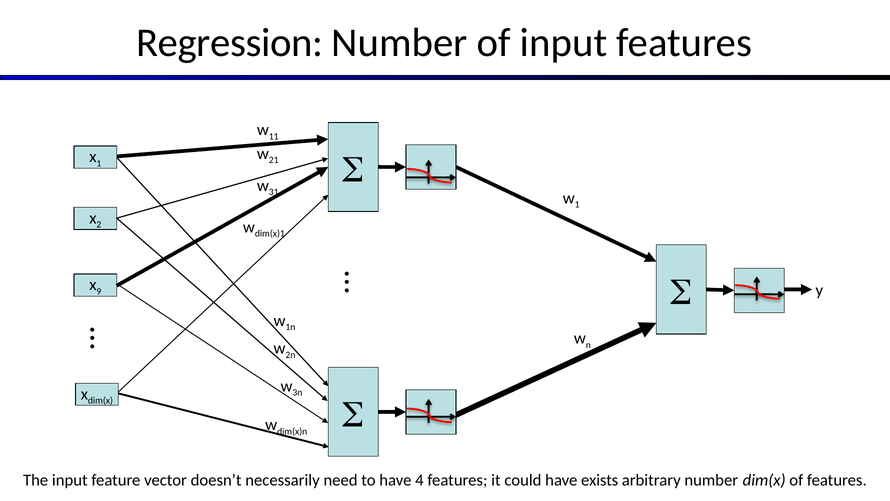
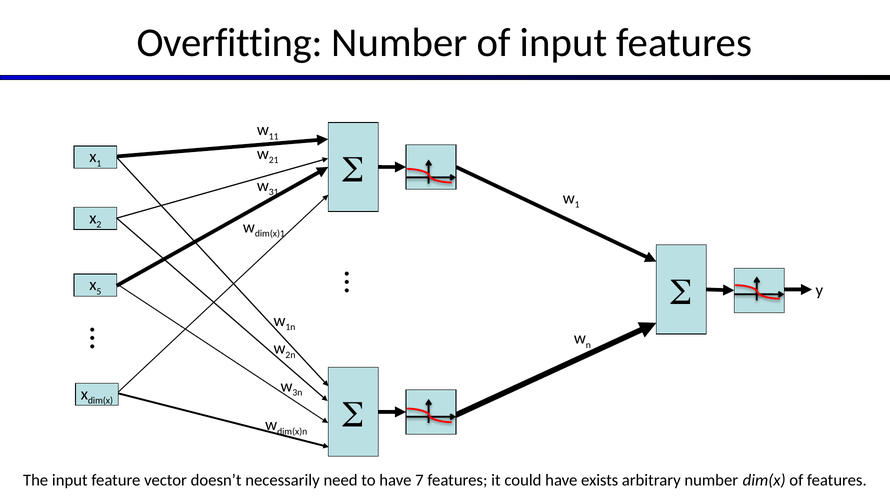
Regression: Regression -> Overfitting
9: 9 -> 5
4: 4 -> 7
